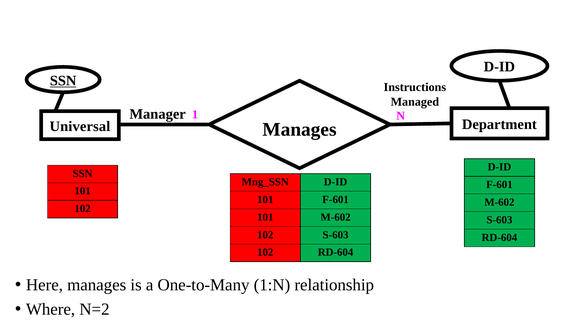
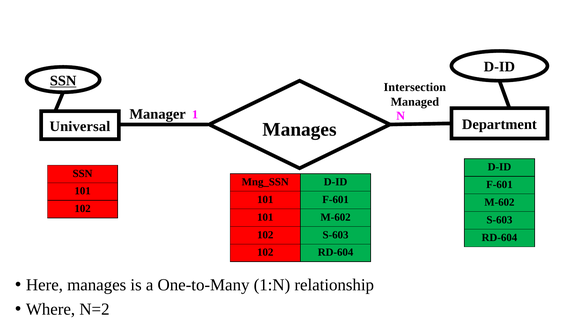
Instructions: Instructions -> Intersection
